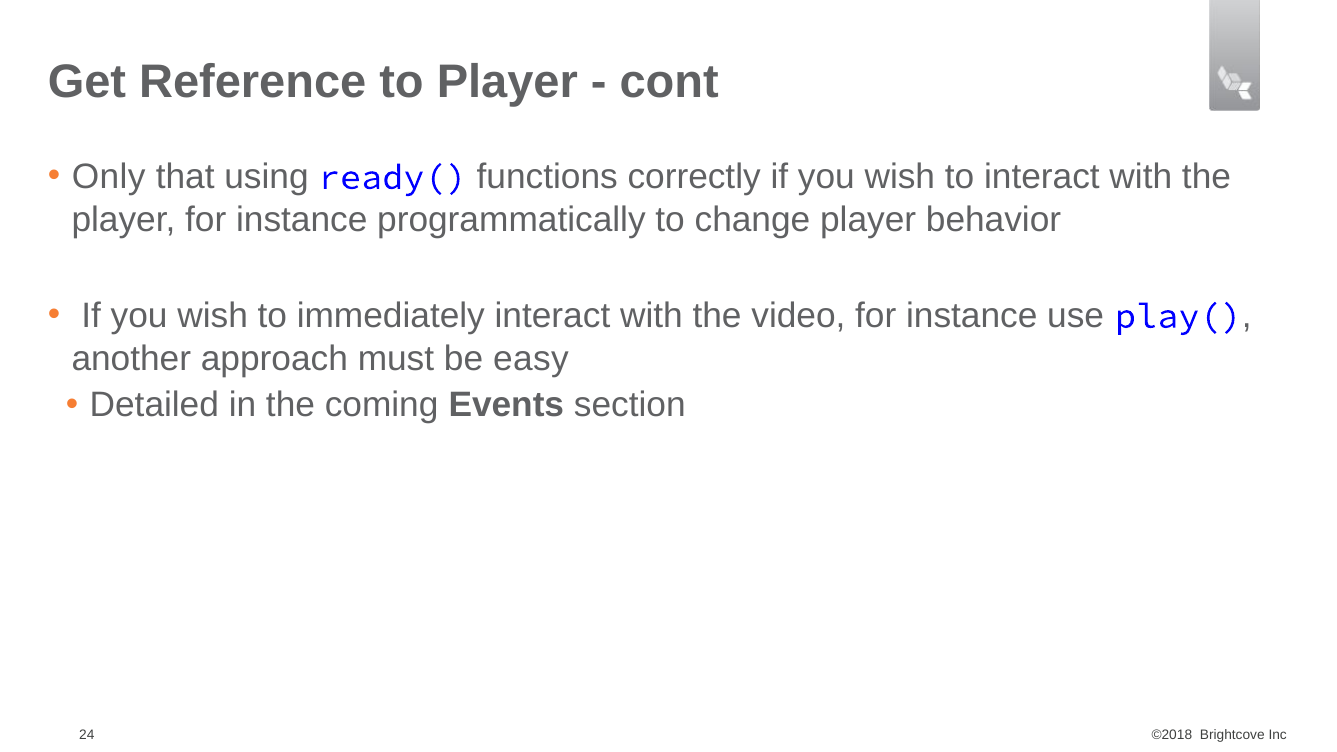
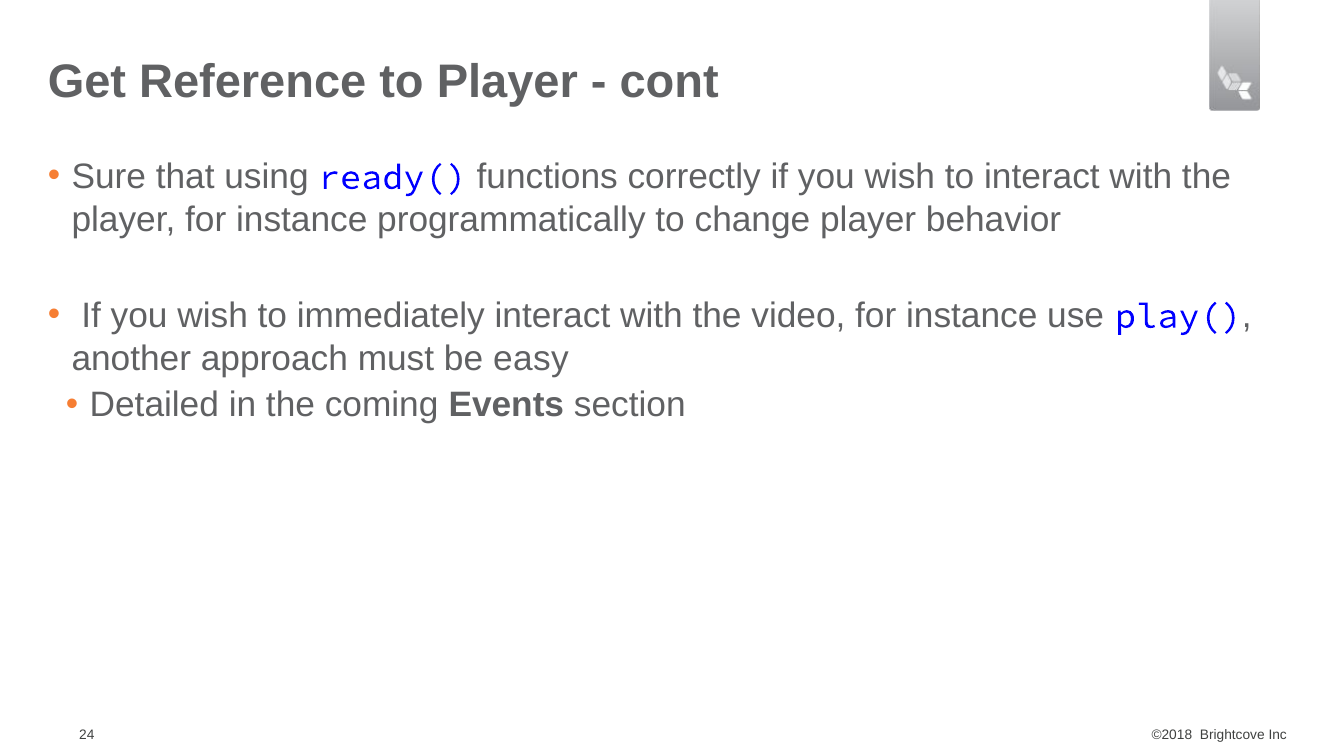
Only: Only -> Sure
